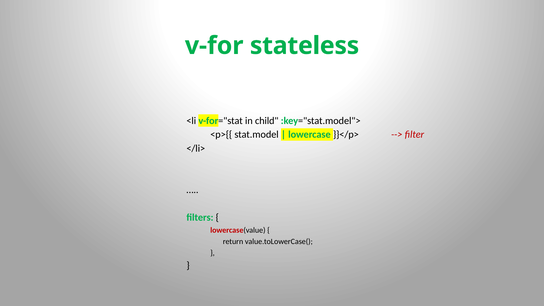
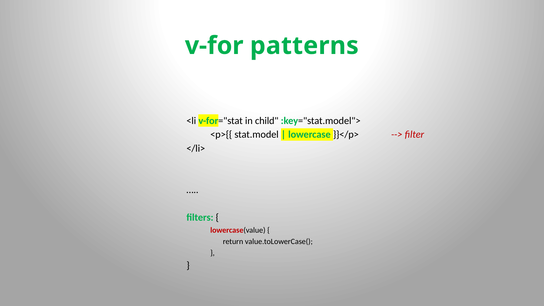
stateless: stateless -> patterns
